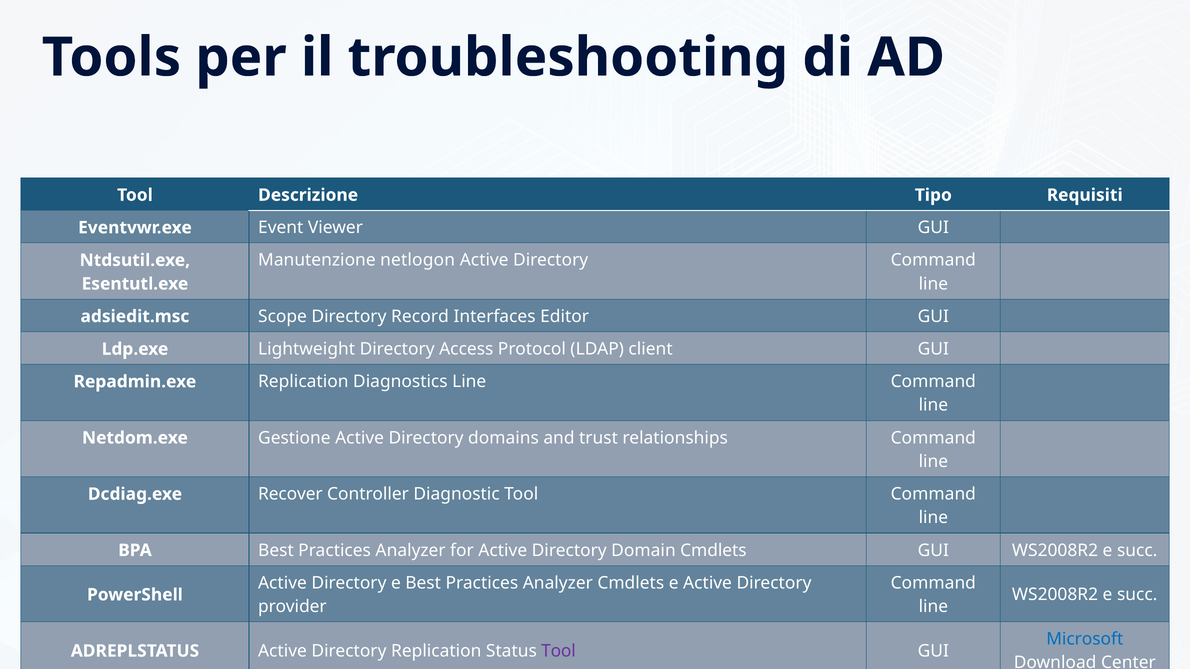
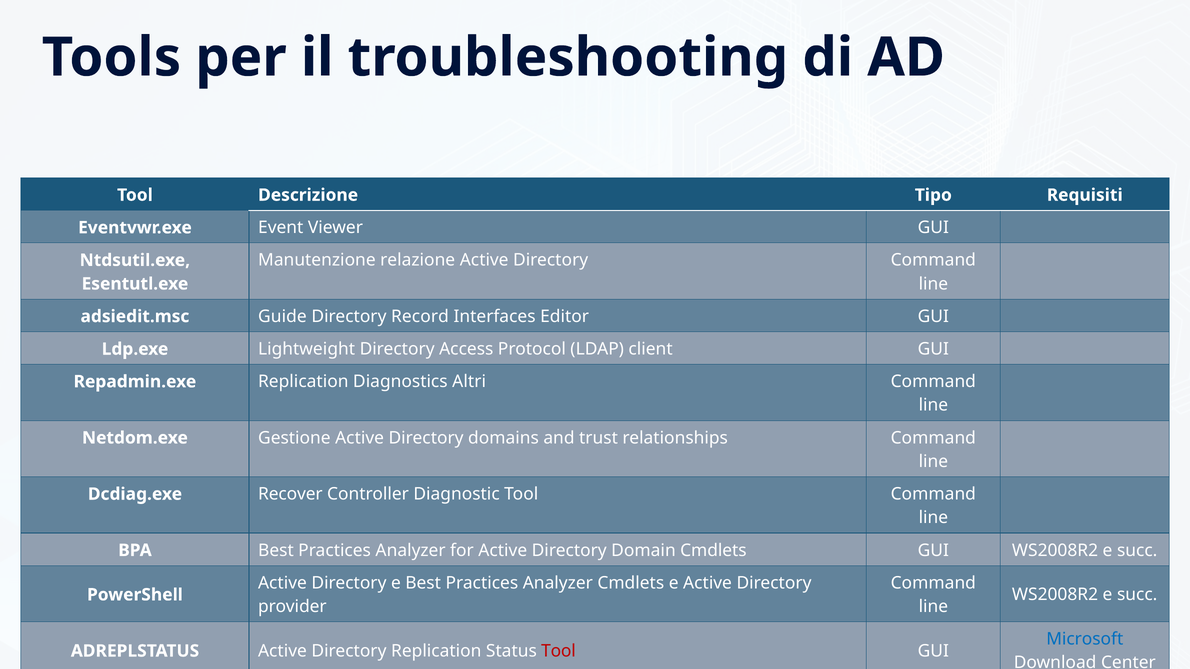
netlogon: netlogon -> relazione
Scope: Scope -> Guide
Diagnostics Line: Line -> Altri
Tool at (558, 651) colour: purple -> red
